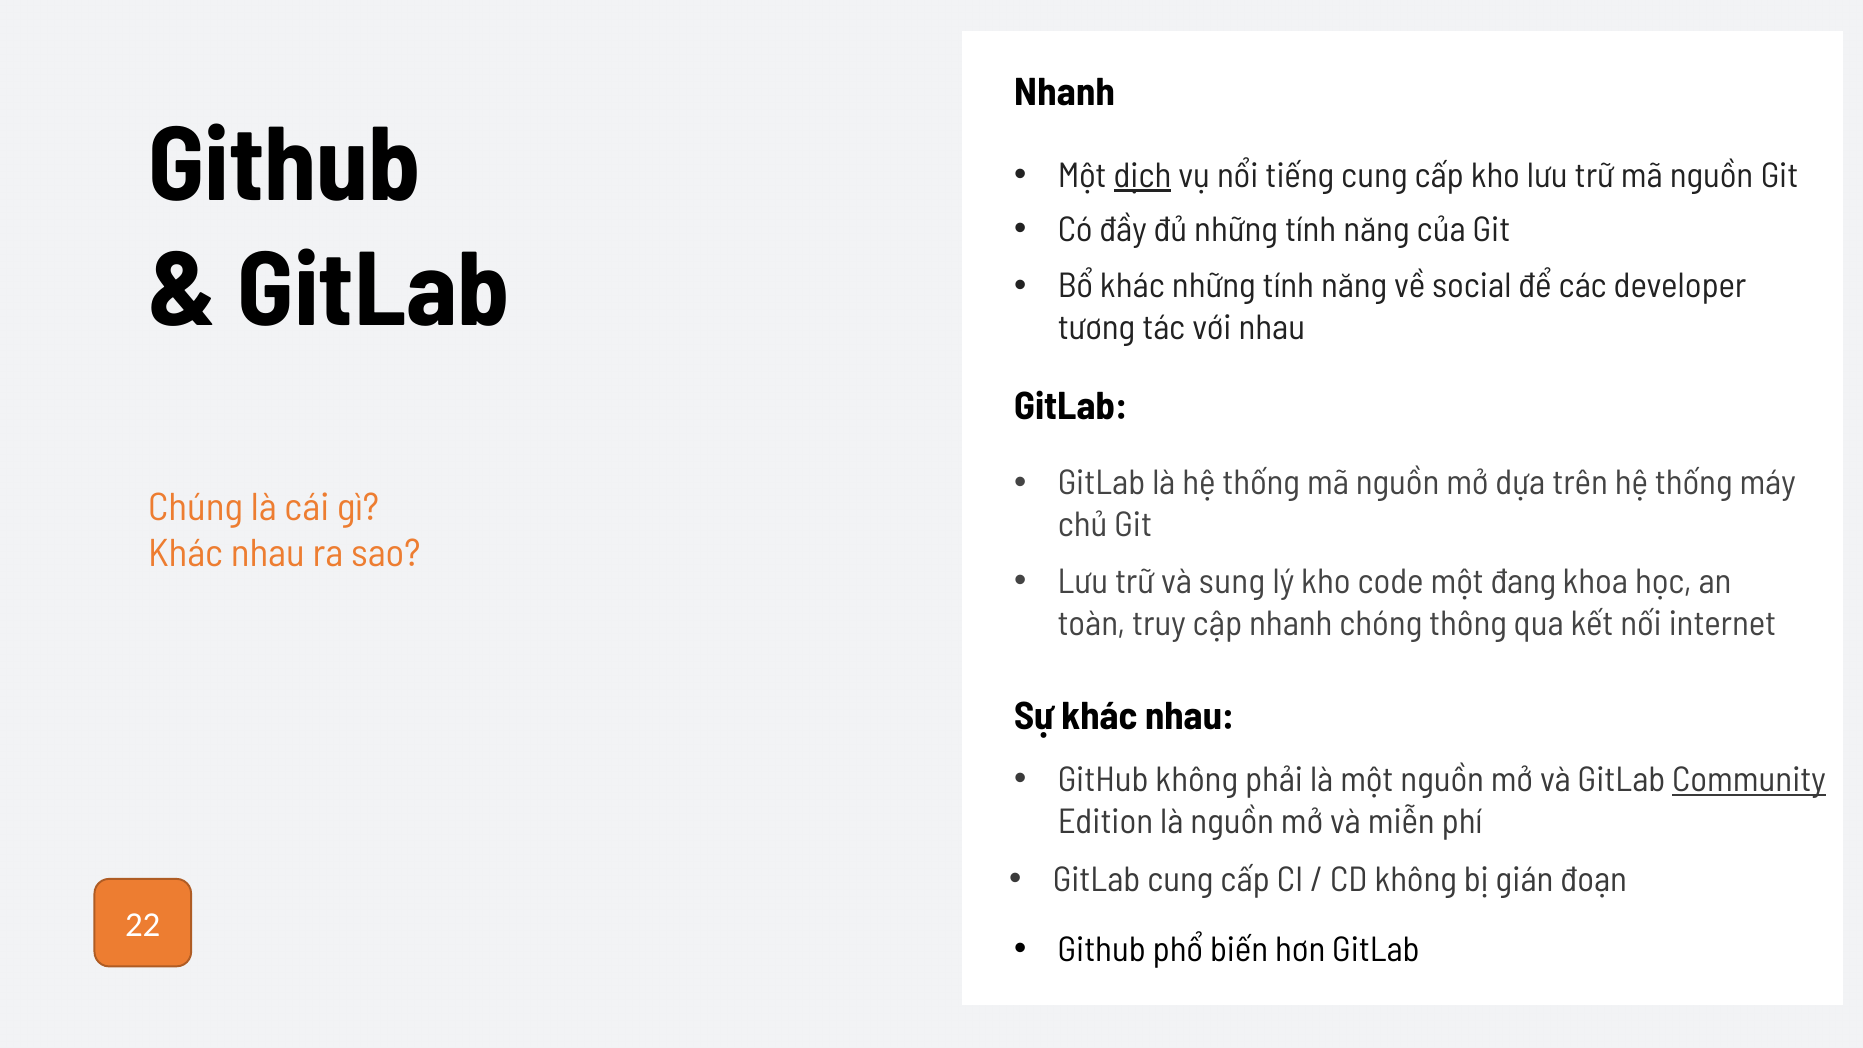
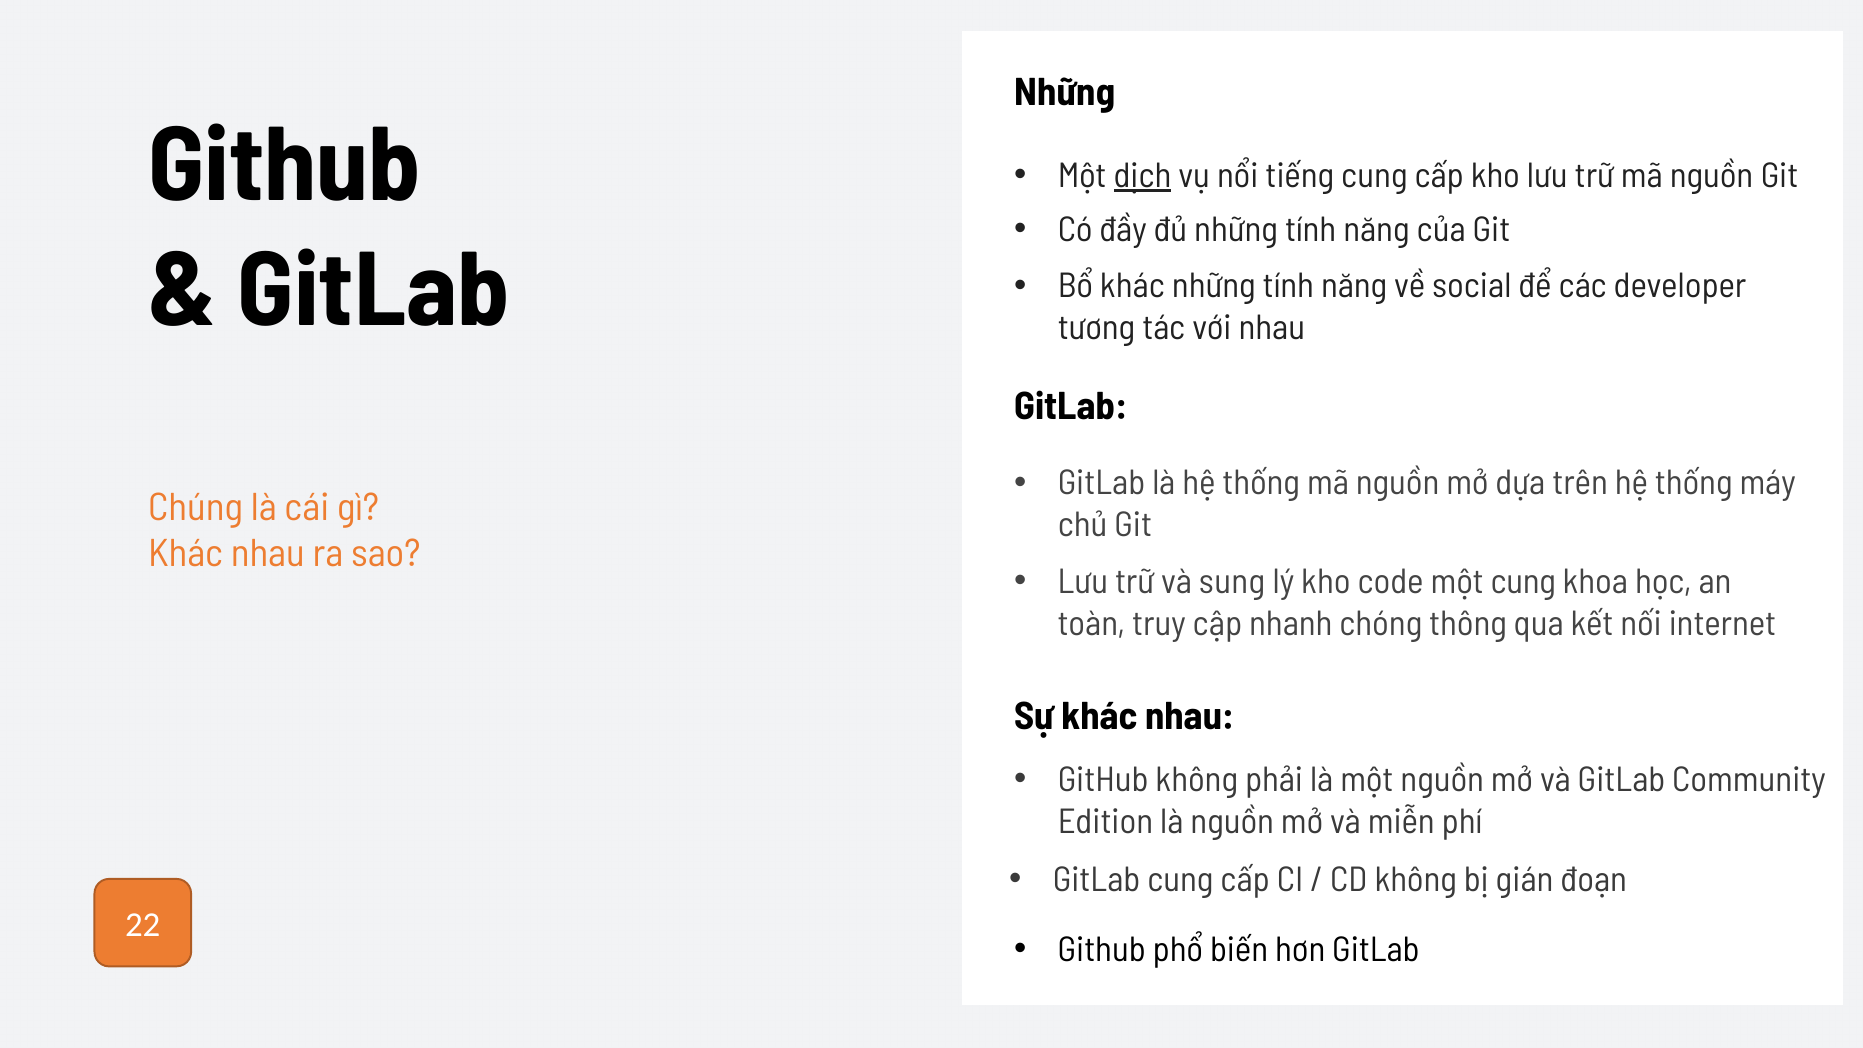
Nhanh at (1065, 93): Nhanh -> Những
một đang: đang -> cung
Community underline: present -> none
